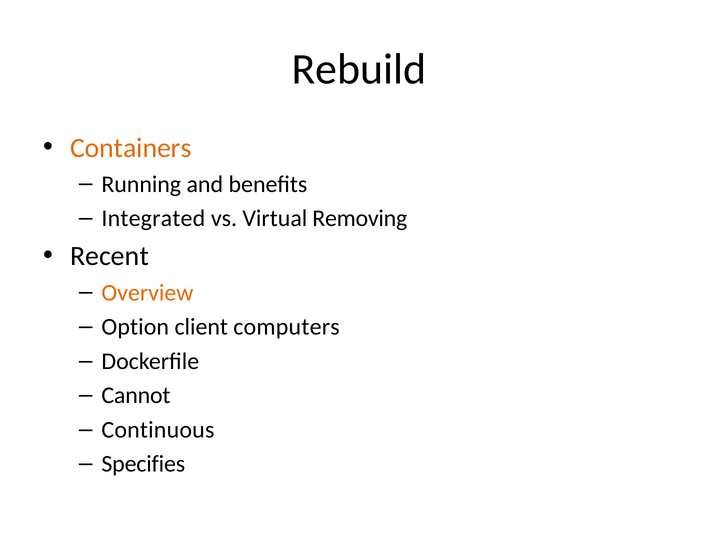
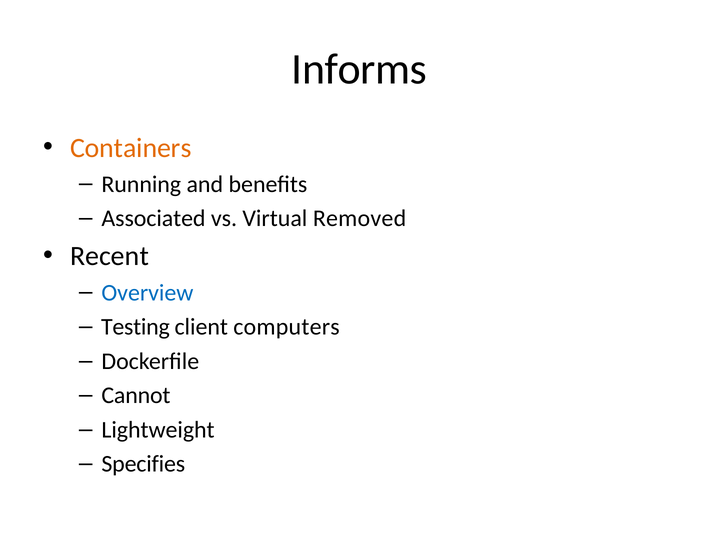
Rebuild: Rebuild -> Informs
Integrated: Integrated -> Associated
Removing: Removing -> Removed
Overview colour: orange -> blue
Option: Option -> Testing
Continuous: Continuous -> Lightweight
